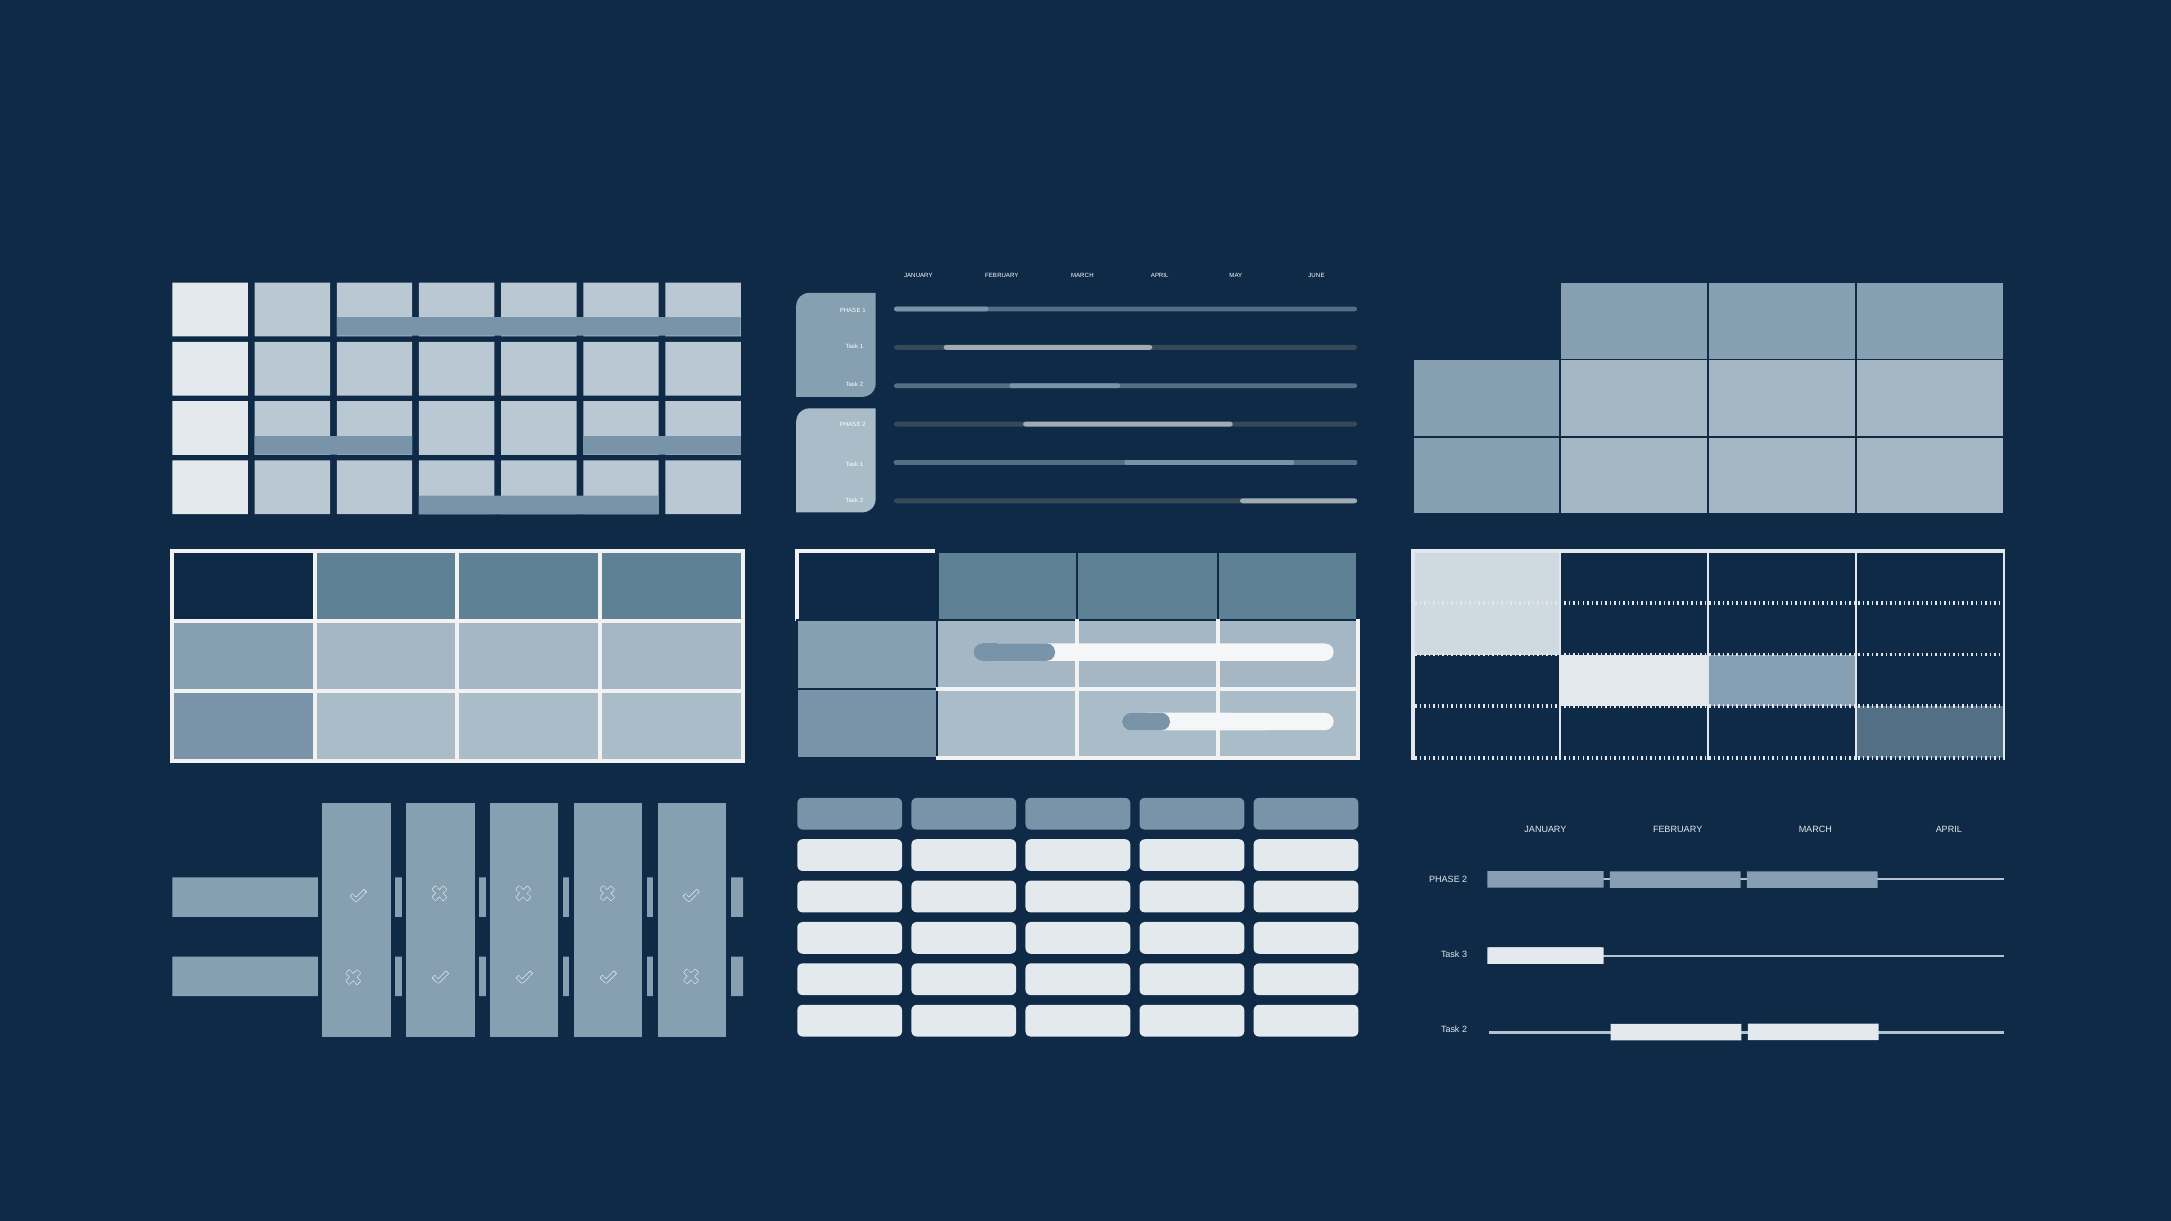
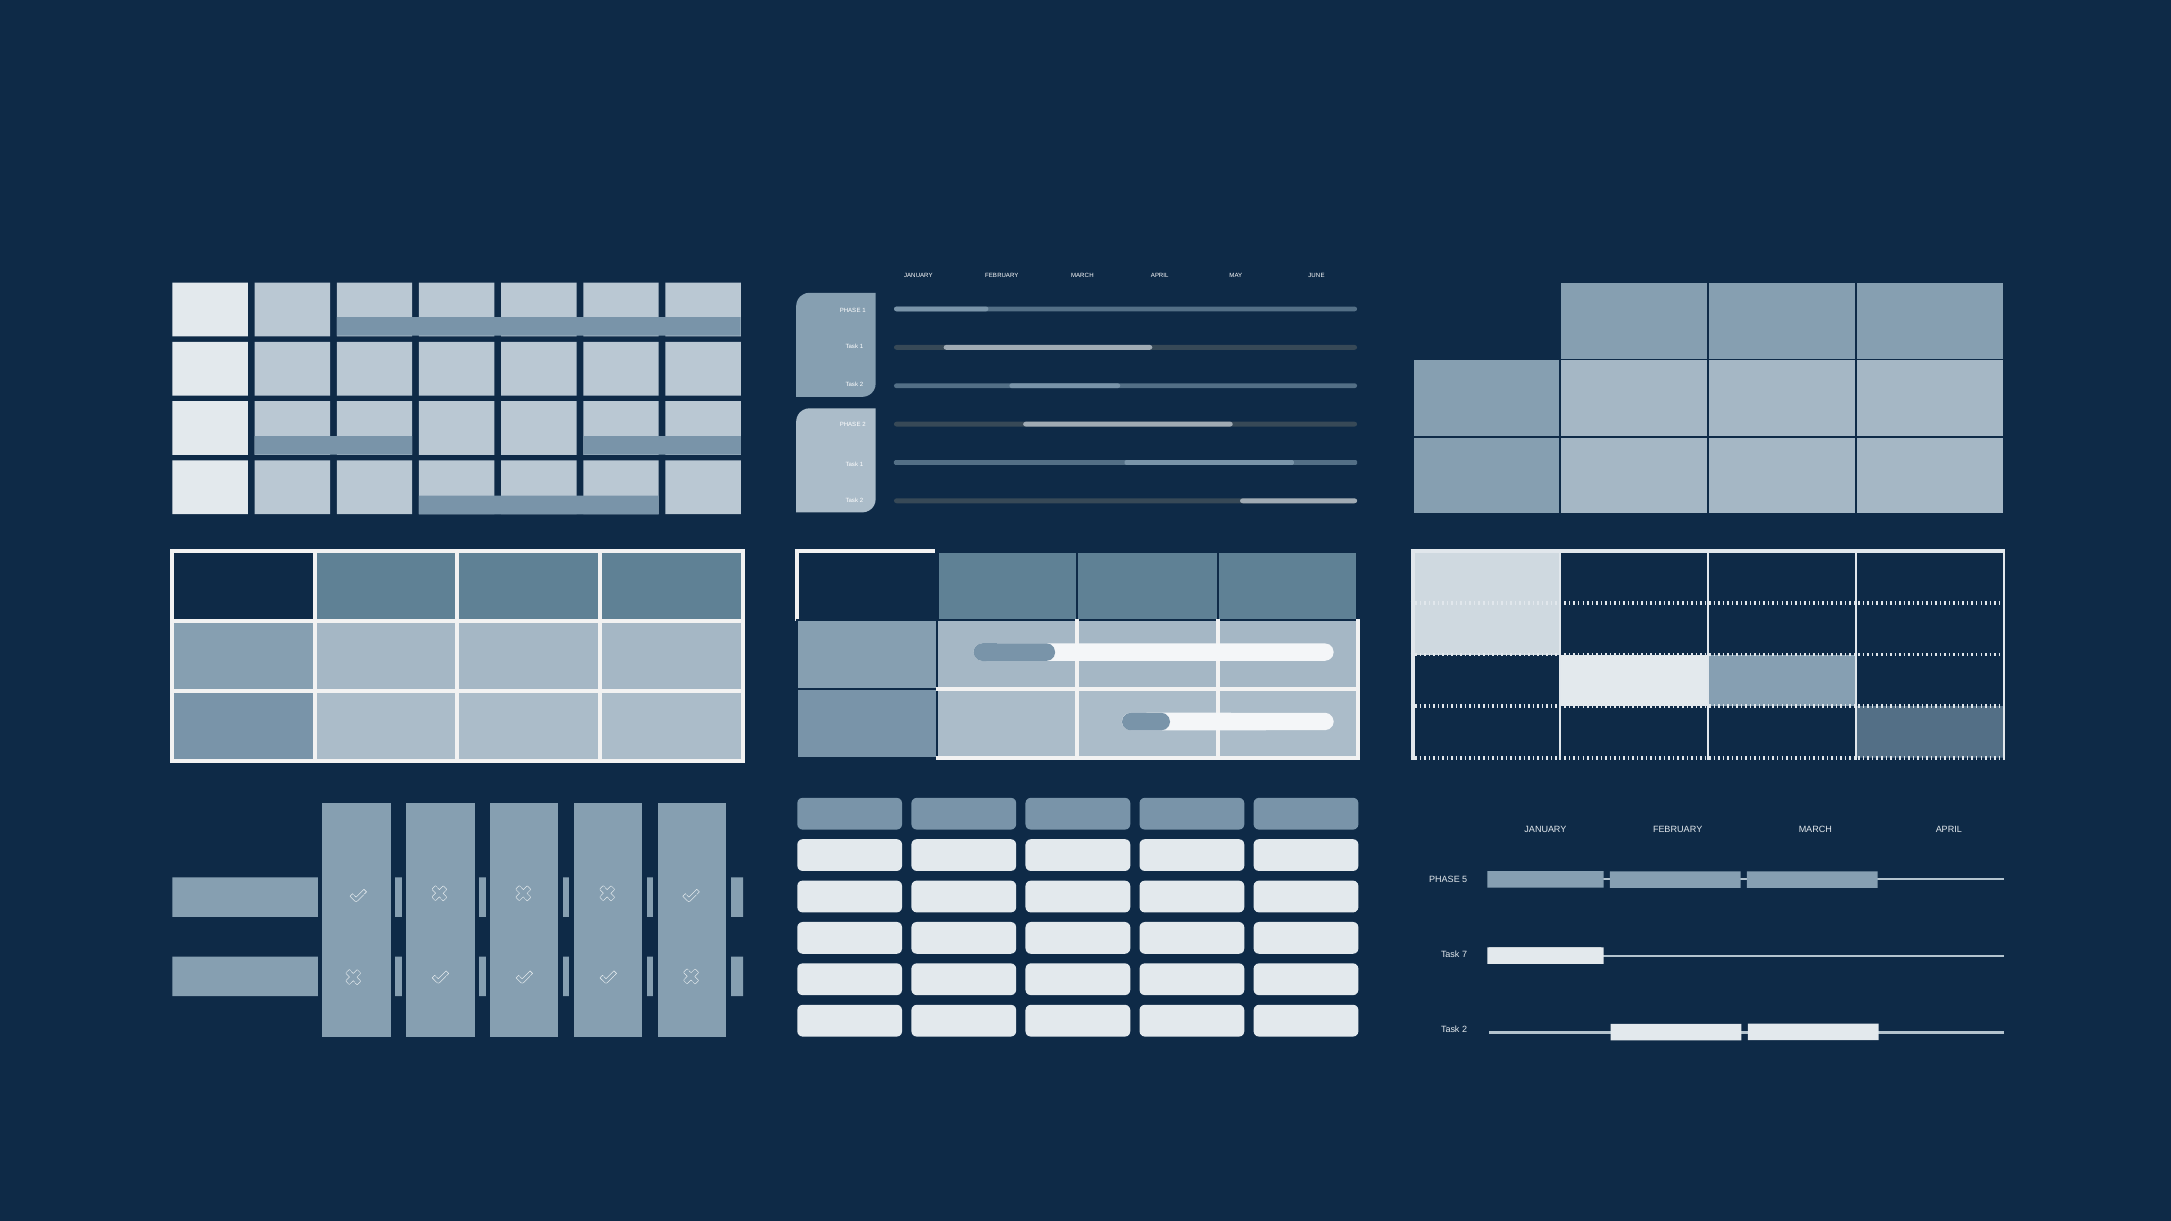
2 at (1465, 880): 2 -> 5
3: 3 -> 7
